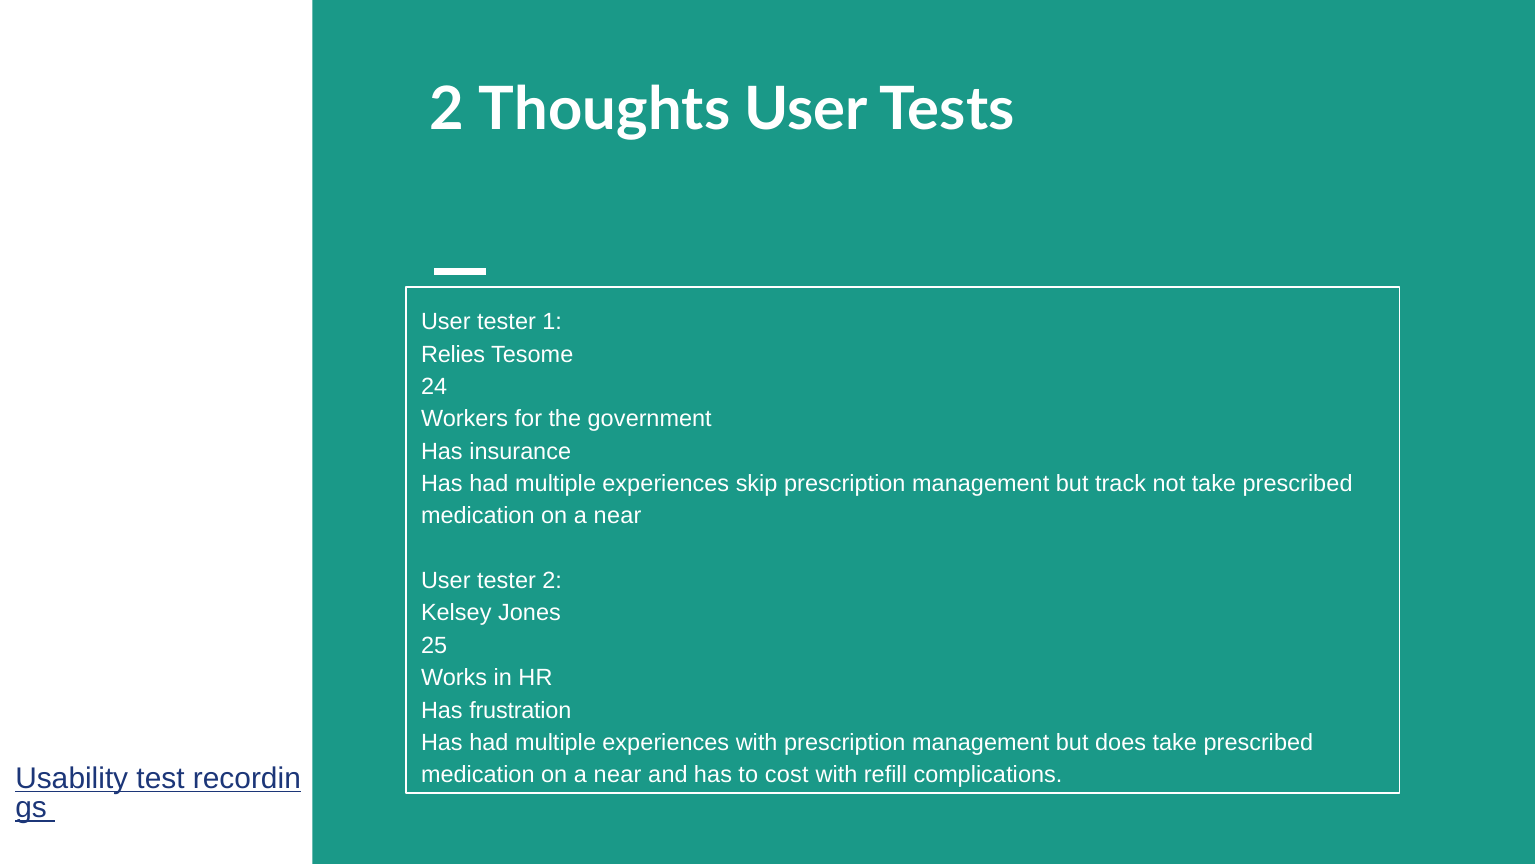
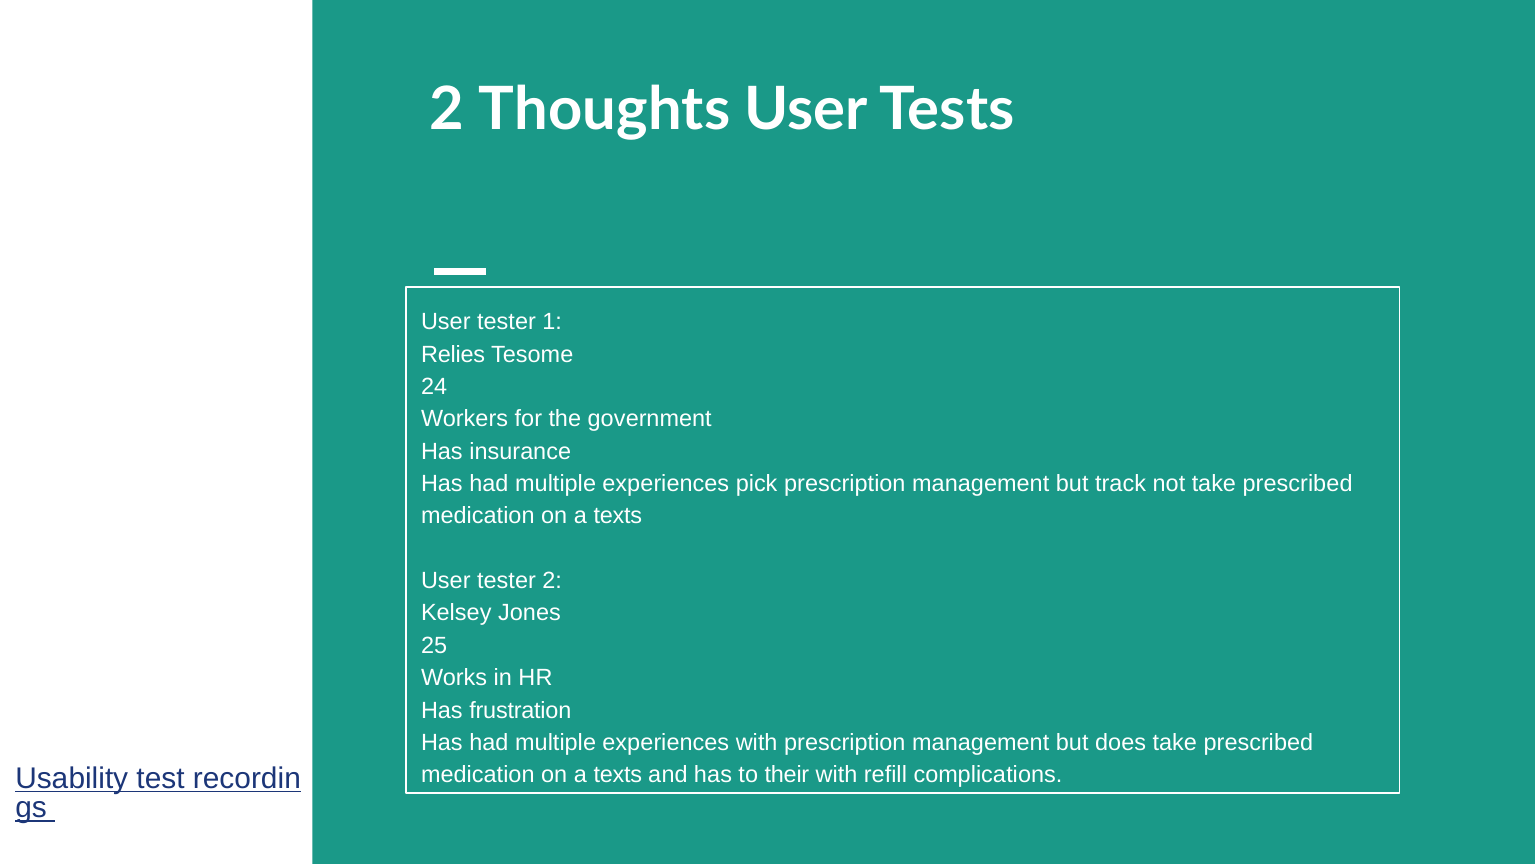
skip: skip -> pick
near at (618, 516): near -> texts
near at (618, 775): near -> texts
cost: cost -> their
